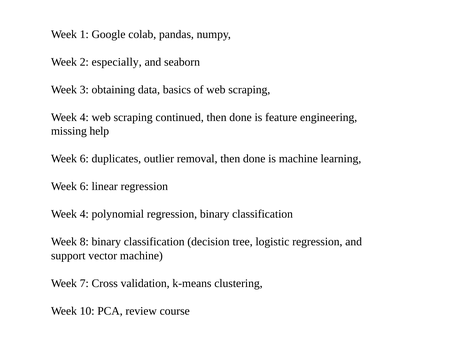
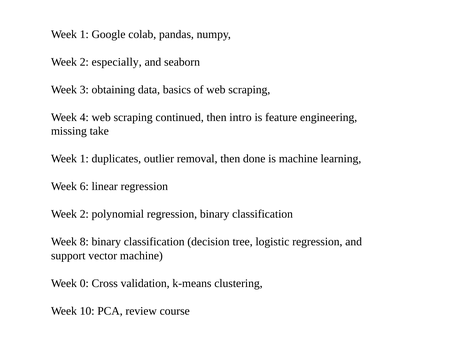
continued then done: done -> intro
help: help -> take
6 at (84, 159): 6 -> 1
4 at (84, 214): 4 -> 2
7: 7 -> 0
